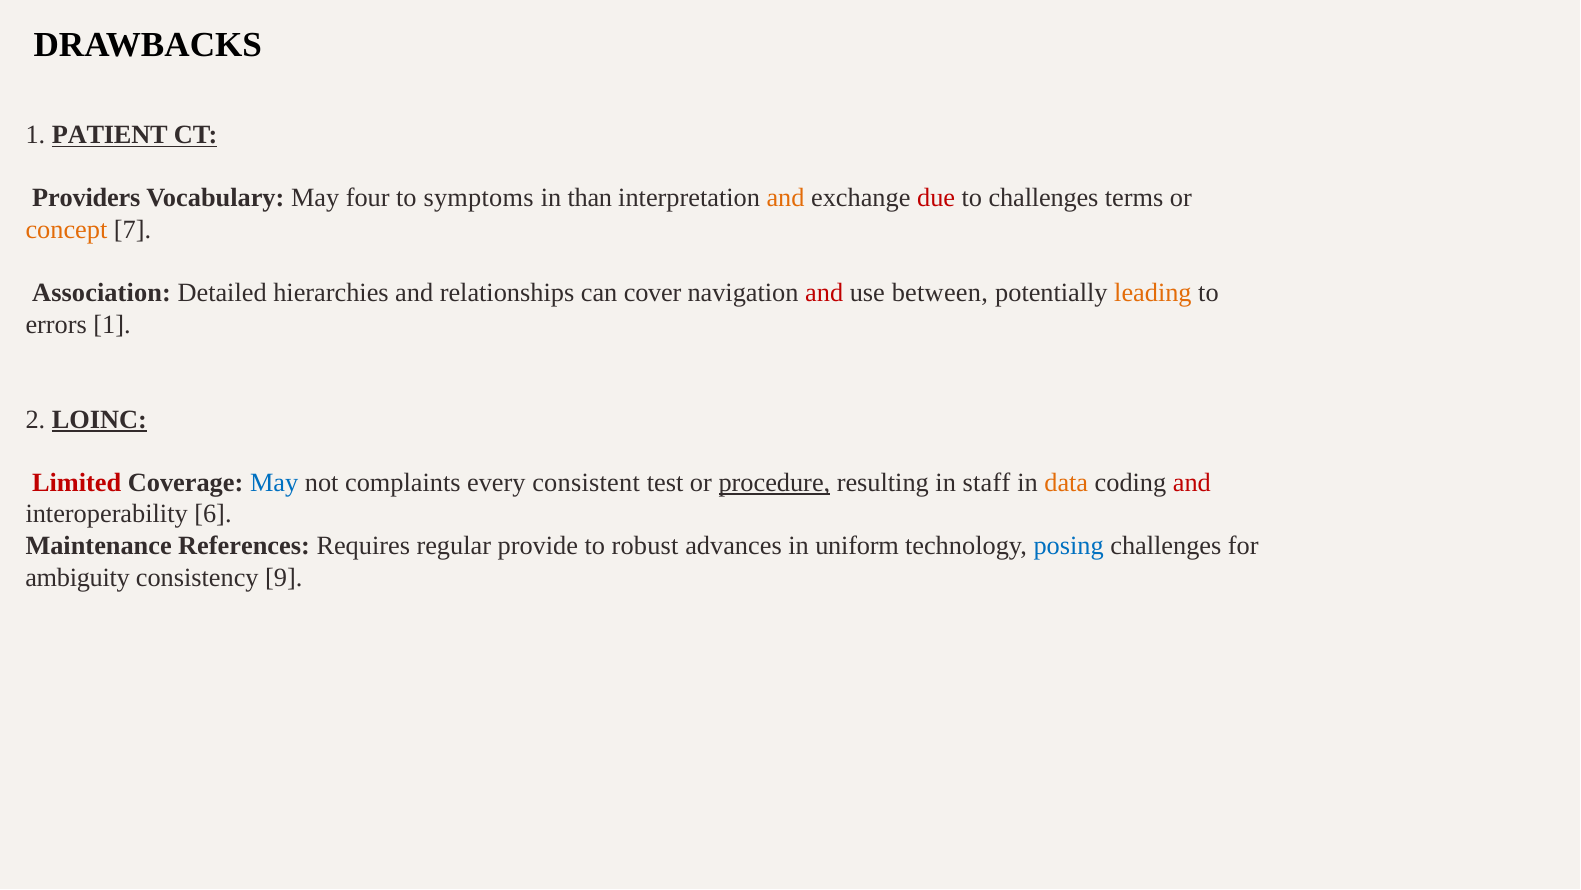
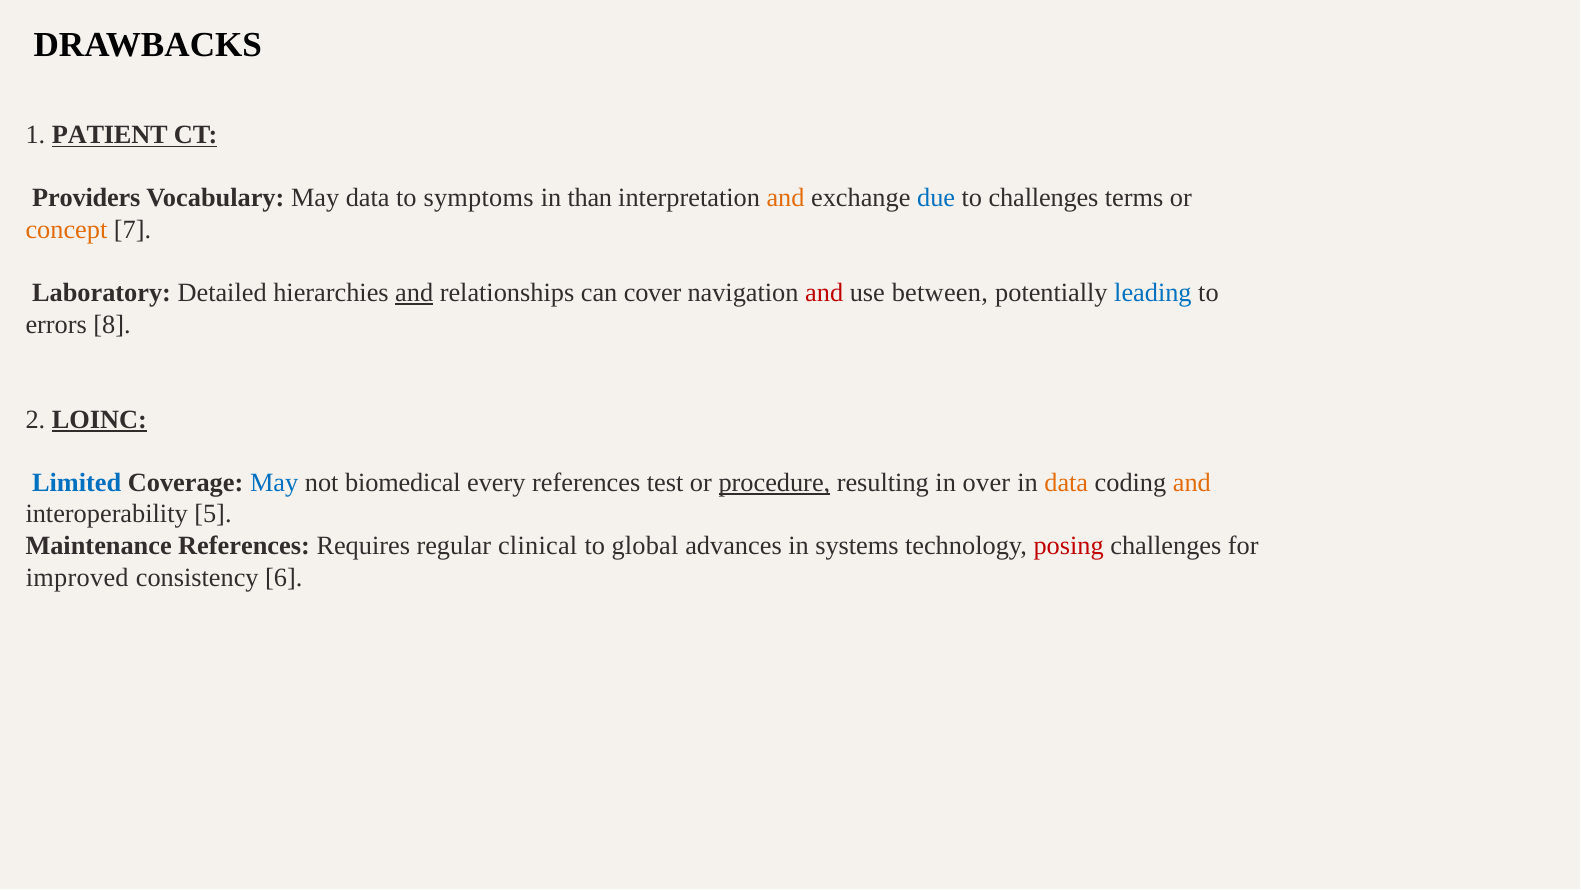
May four: four -> data
due colour: red -> blue
Association: Association -> Laboratory
and at (414, 293) underline: none -> present
leading colour: orange -> blue
errors 1: 1 -> 8
Limited colour: red -> blue
complaints: complaints -> biomedical
every consistent: consistent -> references
staff: staff -> over
and at (1192, 482) colour: red -> orange
6: 6 -> 5
provide: provide -> clinical
robust: robust -> global
uniform: uniform -> systems
posing colour: blue -> red
ambiguity: ambiguity -> improved
9: 9 -> 6
